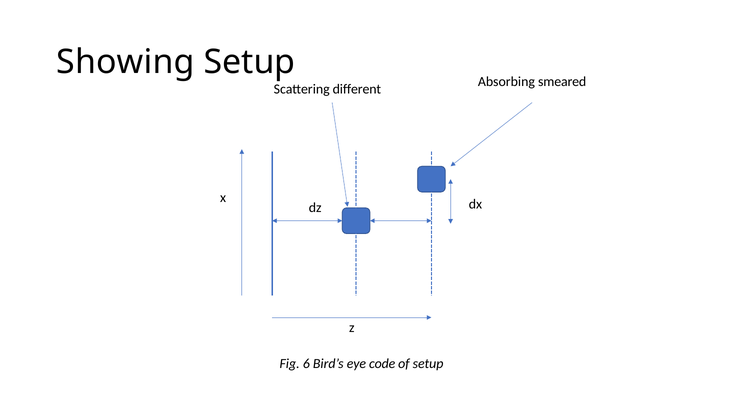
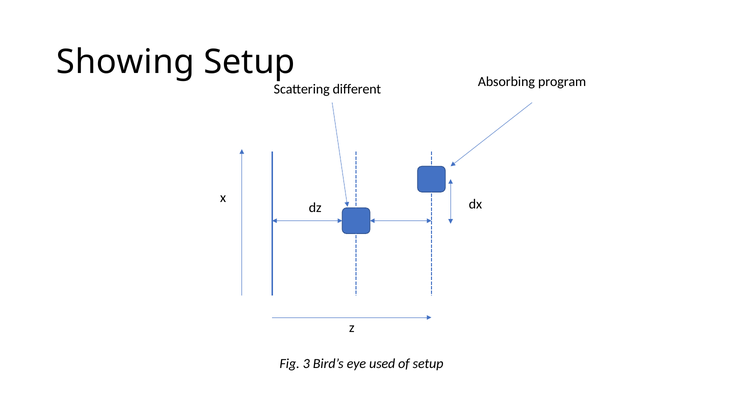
smeared: smeared -> program
6: 6 -> 3
code: code -> used
